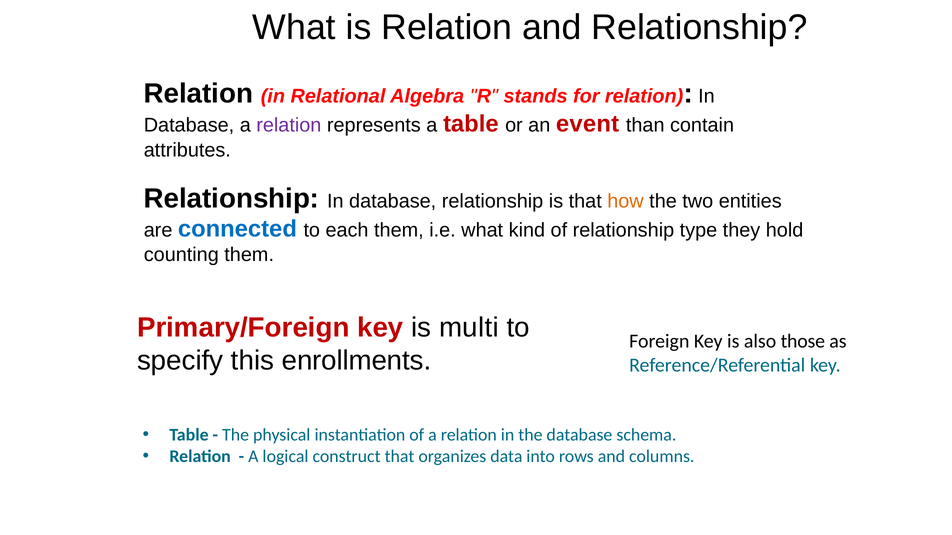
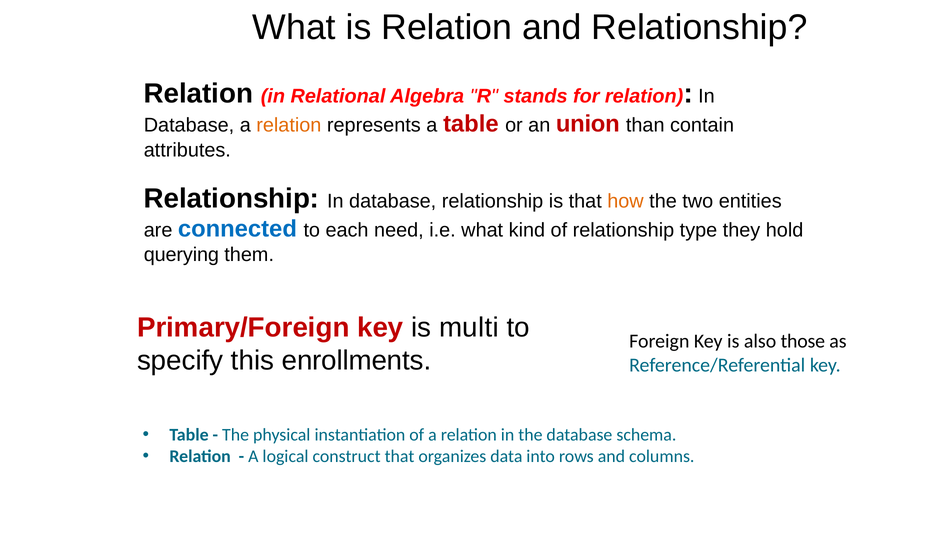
relation at (289, 126) colour: purple -> orange
event: event -> union
each them: them -> need
counting: counting -> querying
